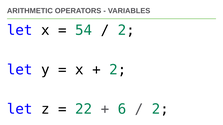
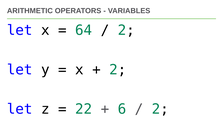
54: 54 -> 64
